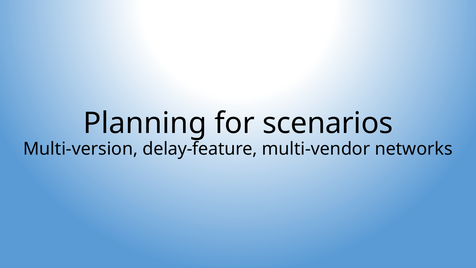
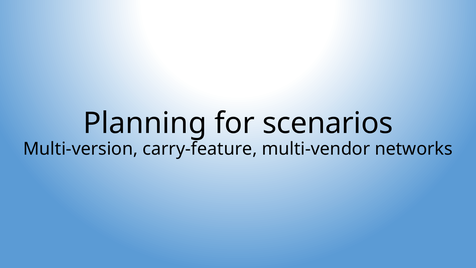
delay-feature: delay-feature -> carry-feature
